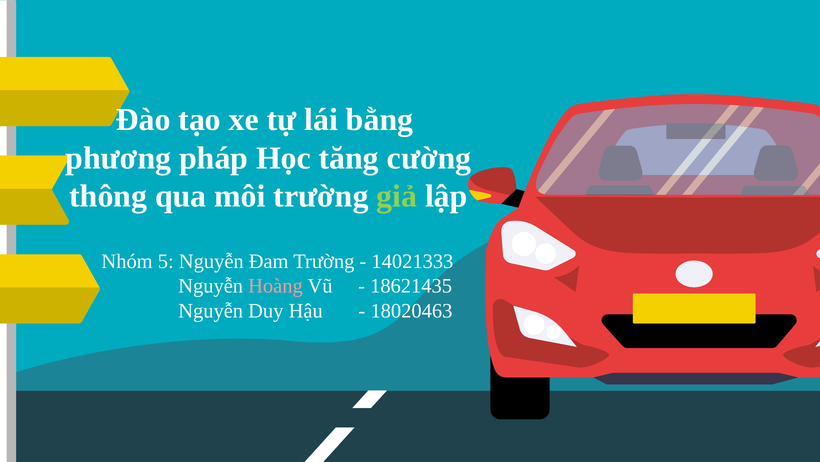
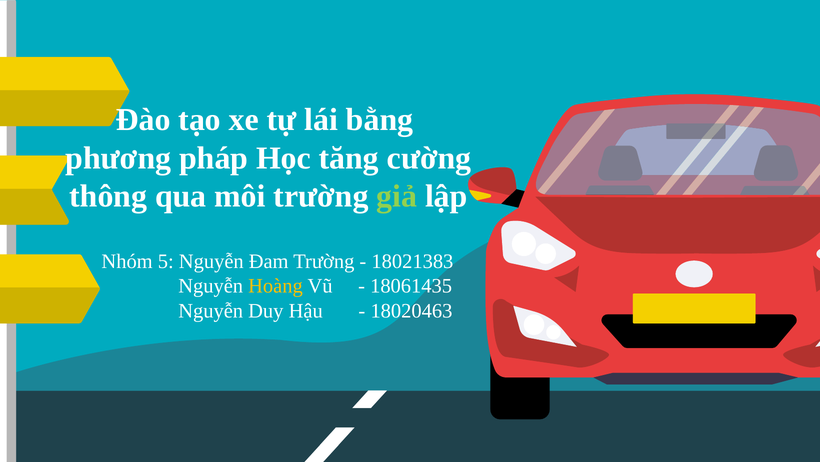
14021333: 14021333 -> 18021383
Hoàng colour: pink -> yellow
18621435: 18621435 -> 18061435
